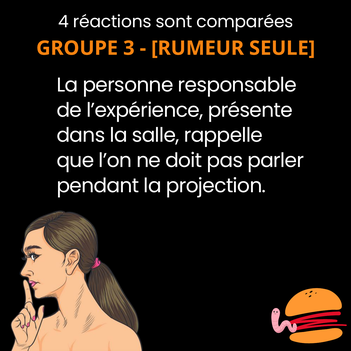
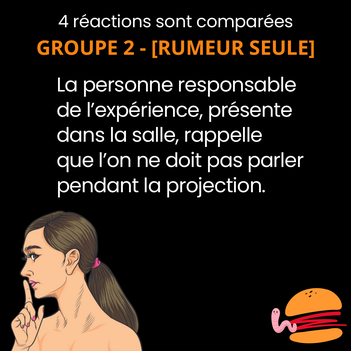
3: 3 -> 2
